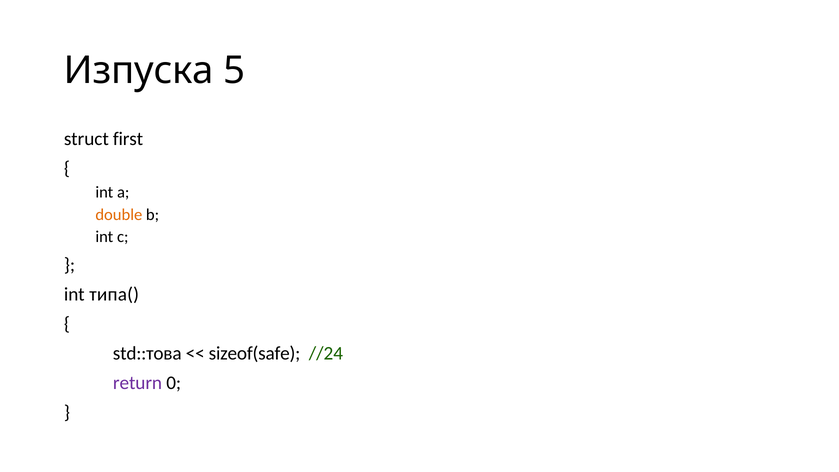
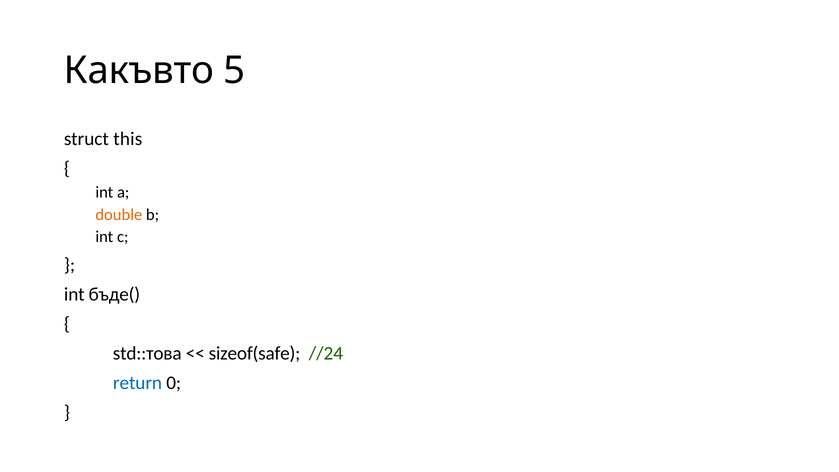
Изпуска: Изпуска -> Какъвто
first: first -> this
типа(: типа( -> бъде(
return colour: purple -> blue
